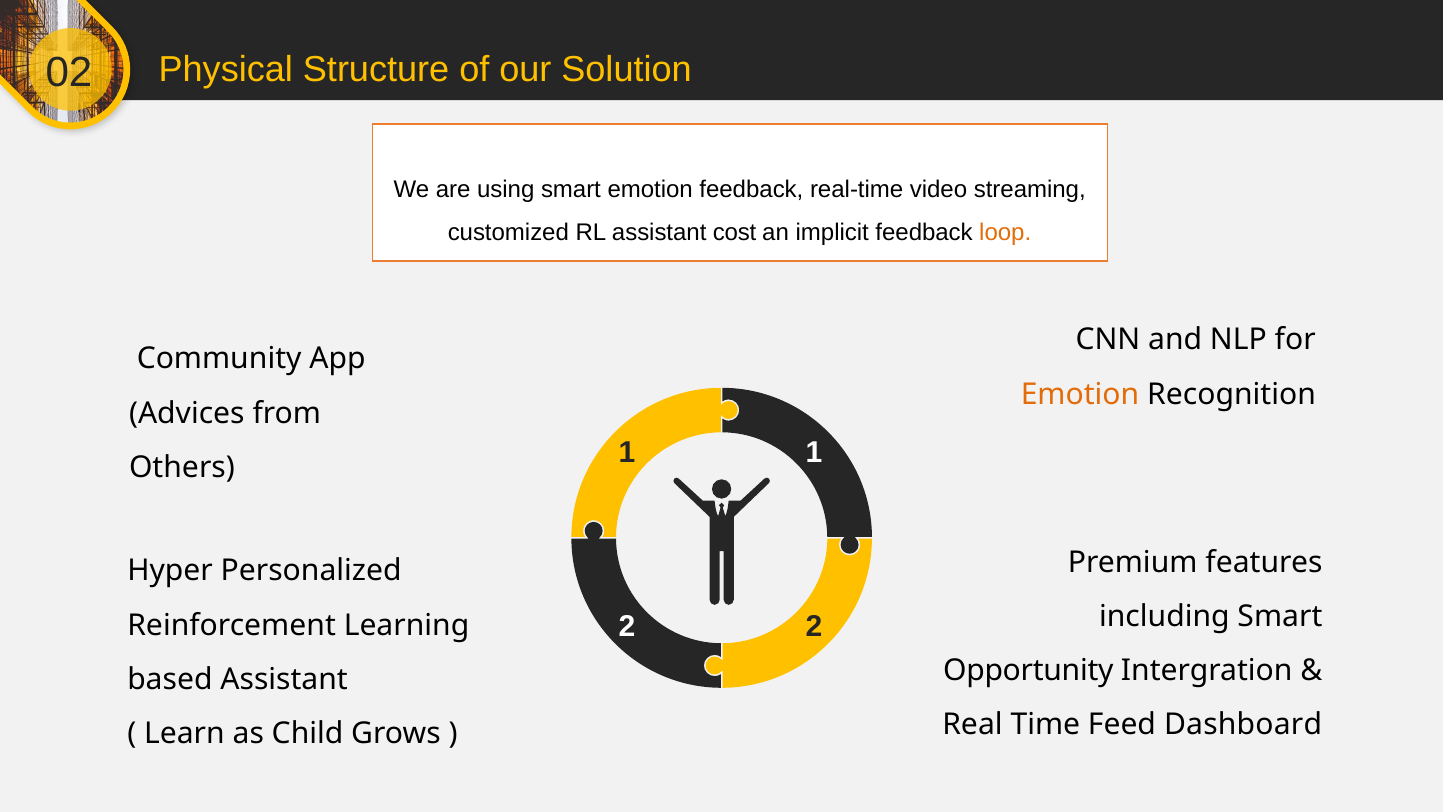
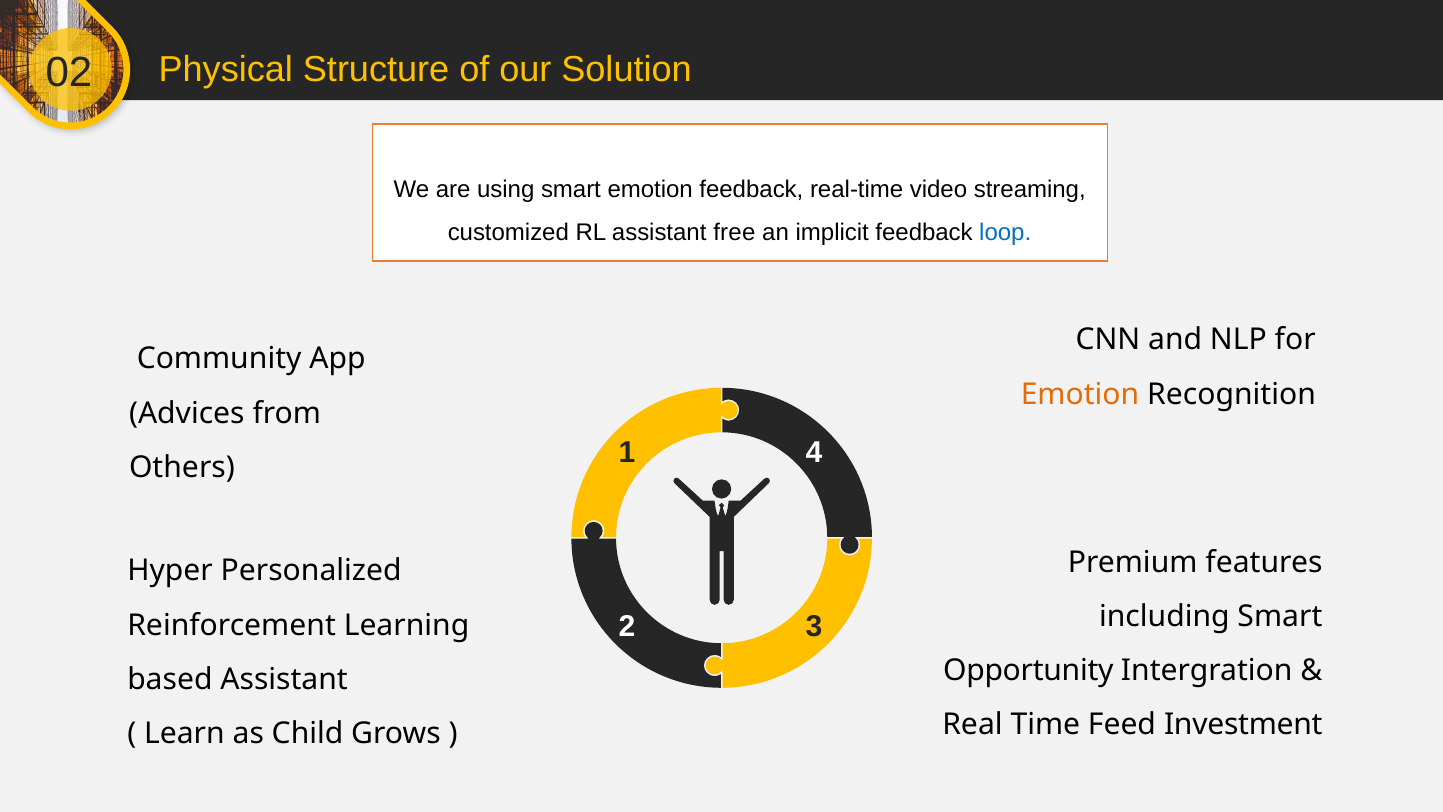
cost: cost -> free
loop colour: orange -> blue
1 1: 1 -> 4
2 2: 2 -> 3
Dashboard: Dashboard -> Investment
